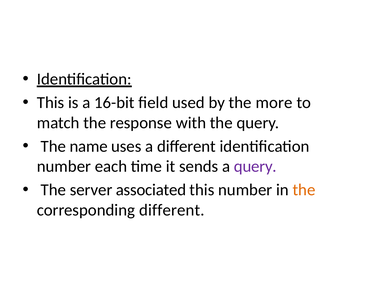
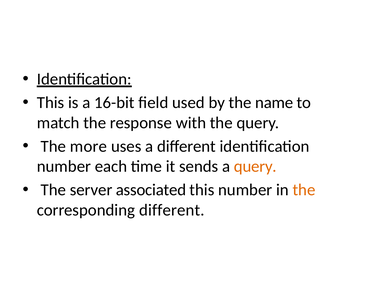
more: more -> name
name: name -> more
query at (255, 167) colour: purple -> orange
